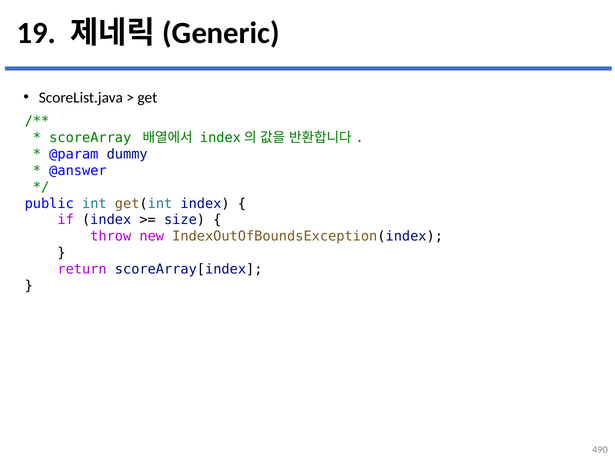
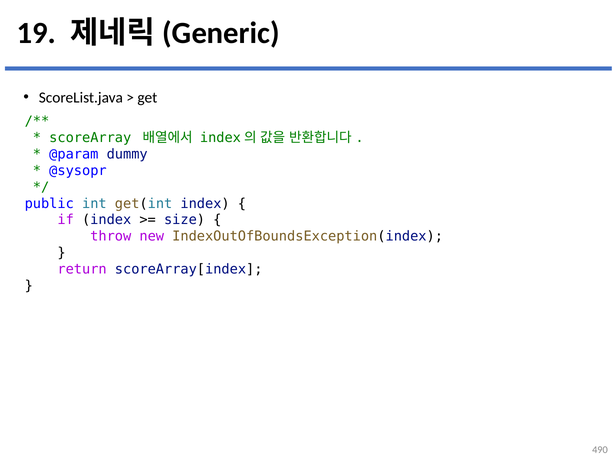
@answer: @answer -> @sysopr
